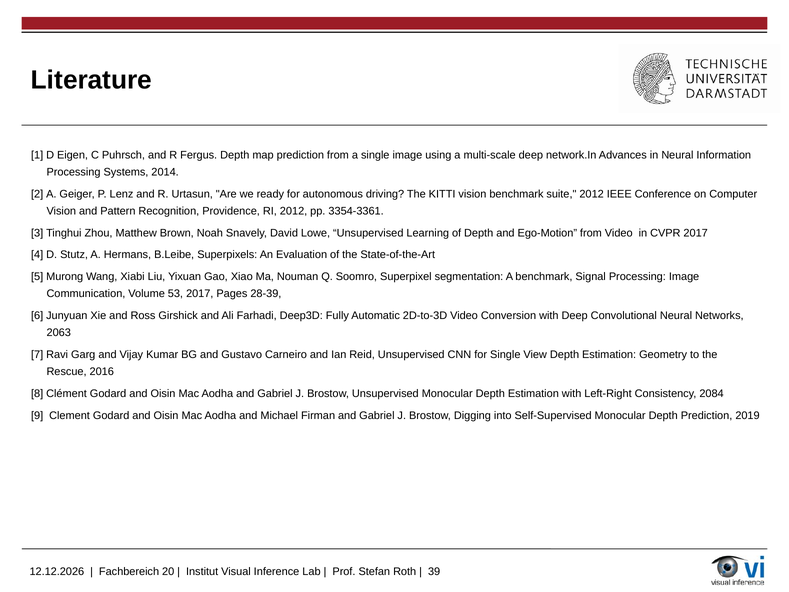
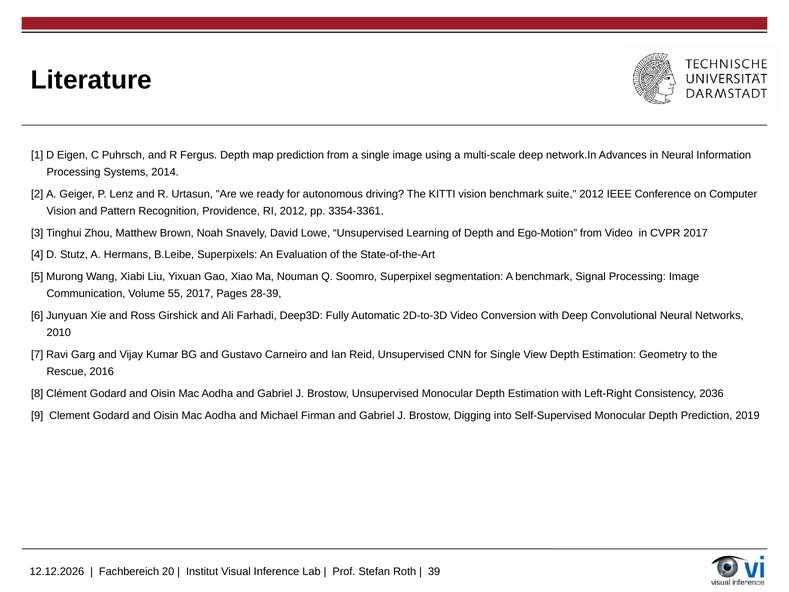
53: 53 -> 55
2063: 2063 -> 2010
2084: 2084 -> 2036
